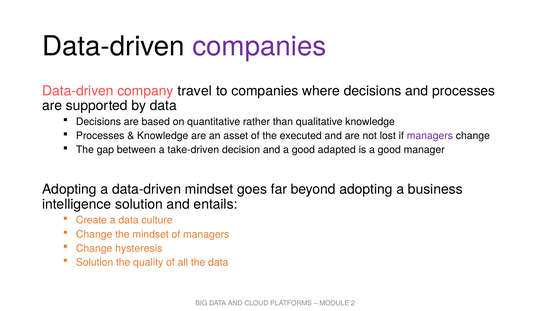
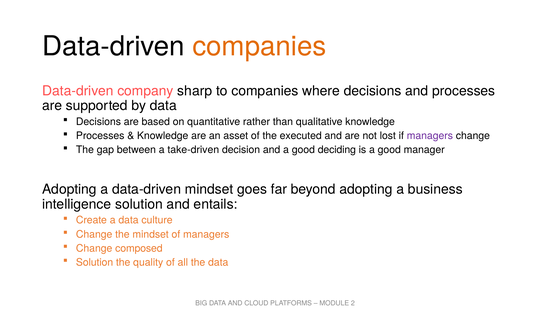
companies at (259, 47) colour: purple -> orange
travel: travel -> sharp
adapted: adapted -> deciding
hysteresis: hysteresis -> composed
